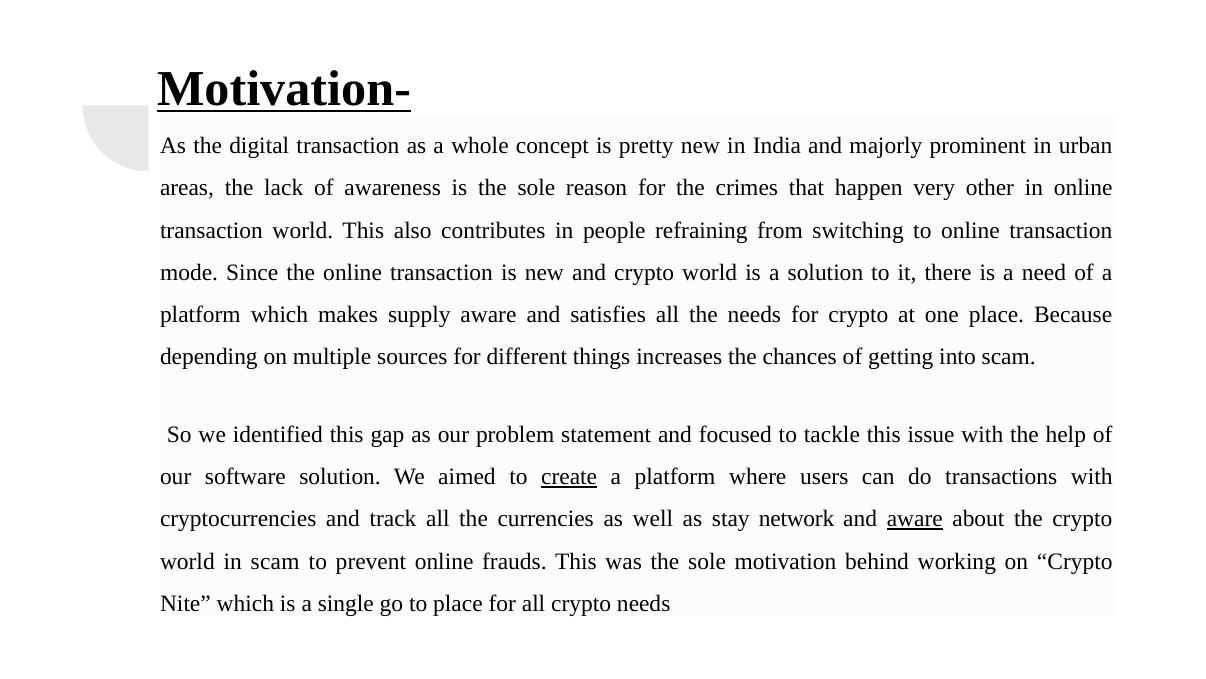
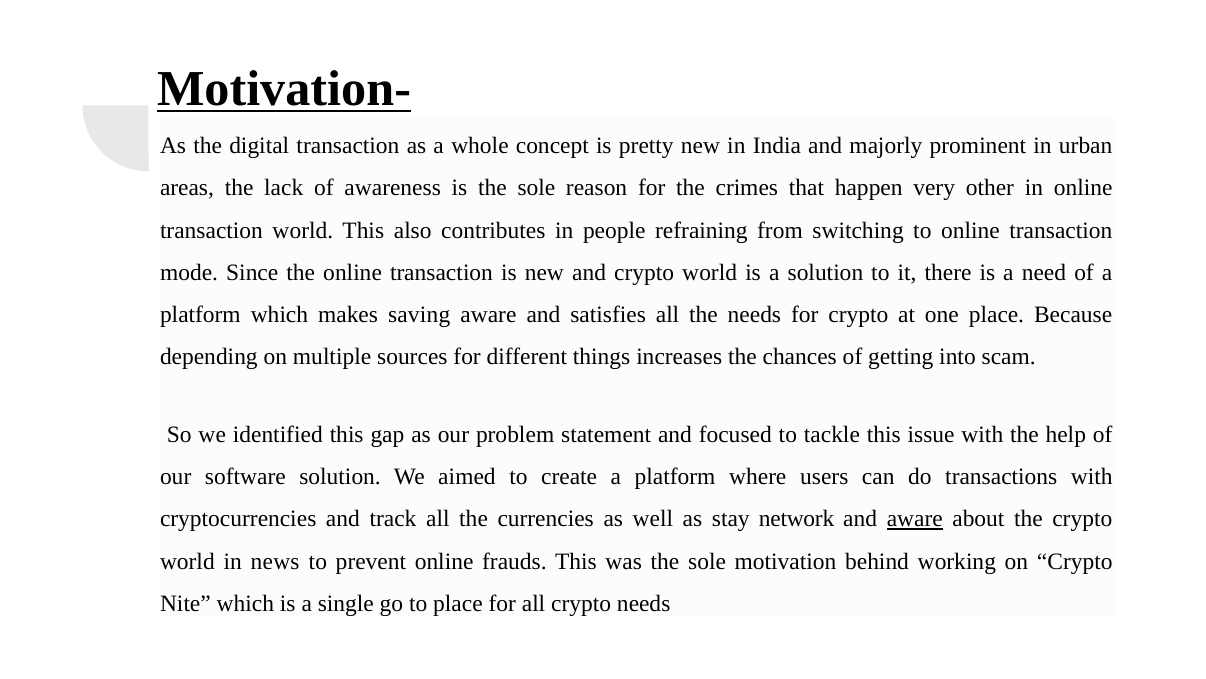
supply: supply -> saving
create underline: present -> none
in scam: scam -> news
